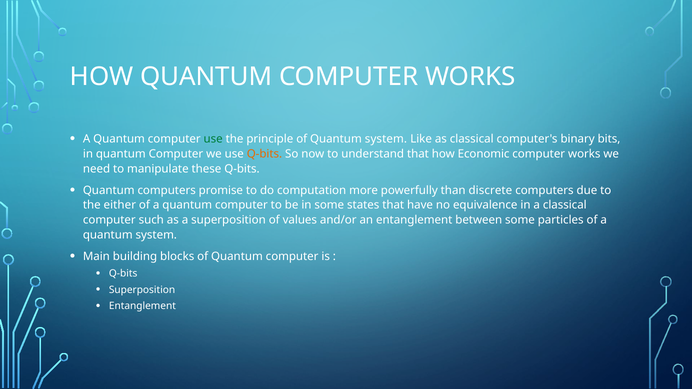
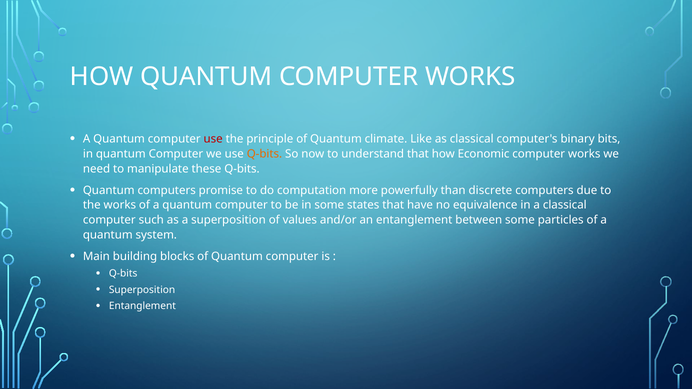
use at (213, 139) colour: green -> red
of Quantum system: system -> climate
the either: either -> works
